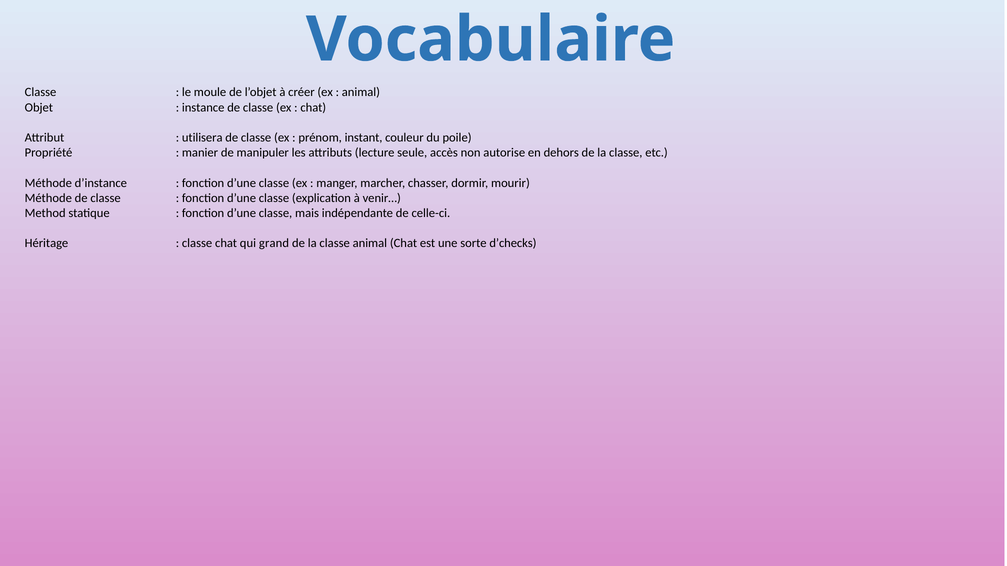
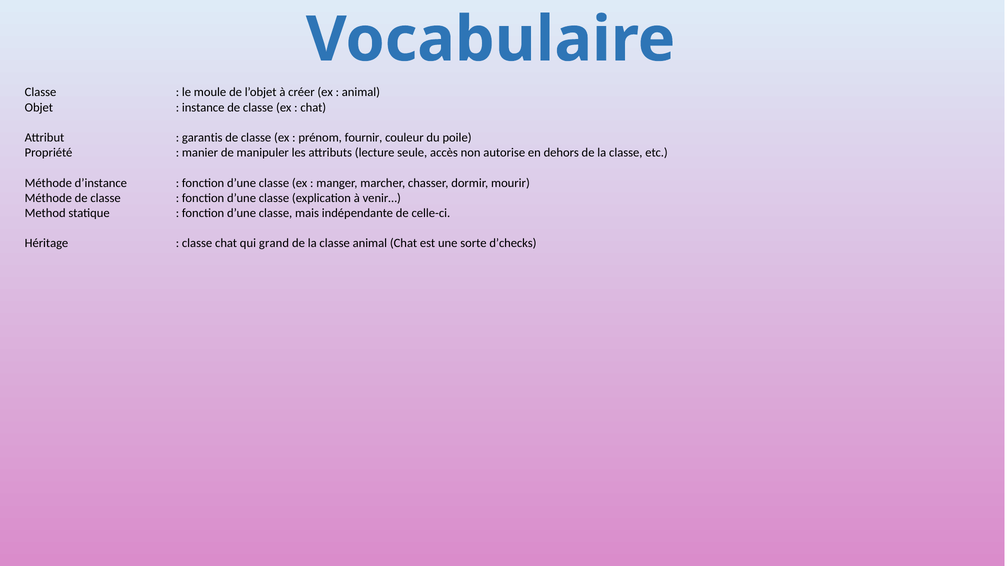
utilisera: utilisera -> garantis
instant: instant -> fournir
